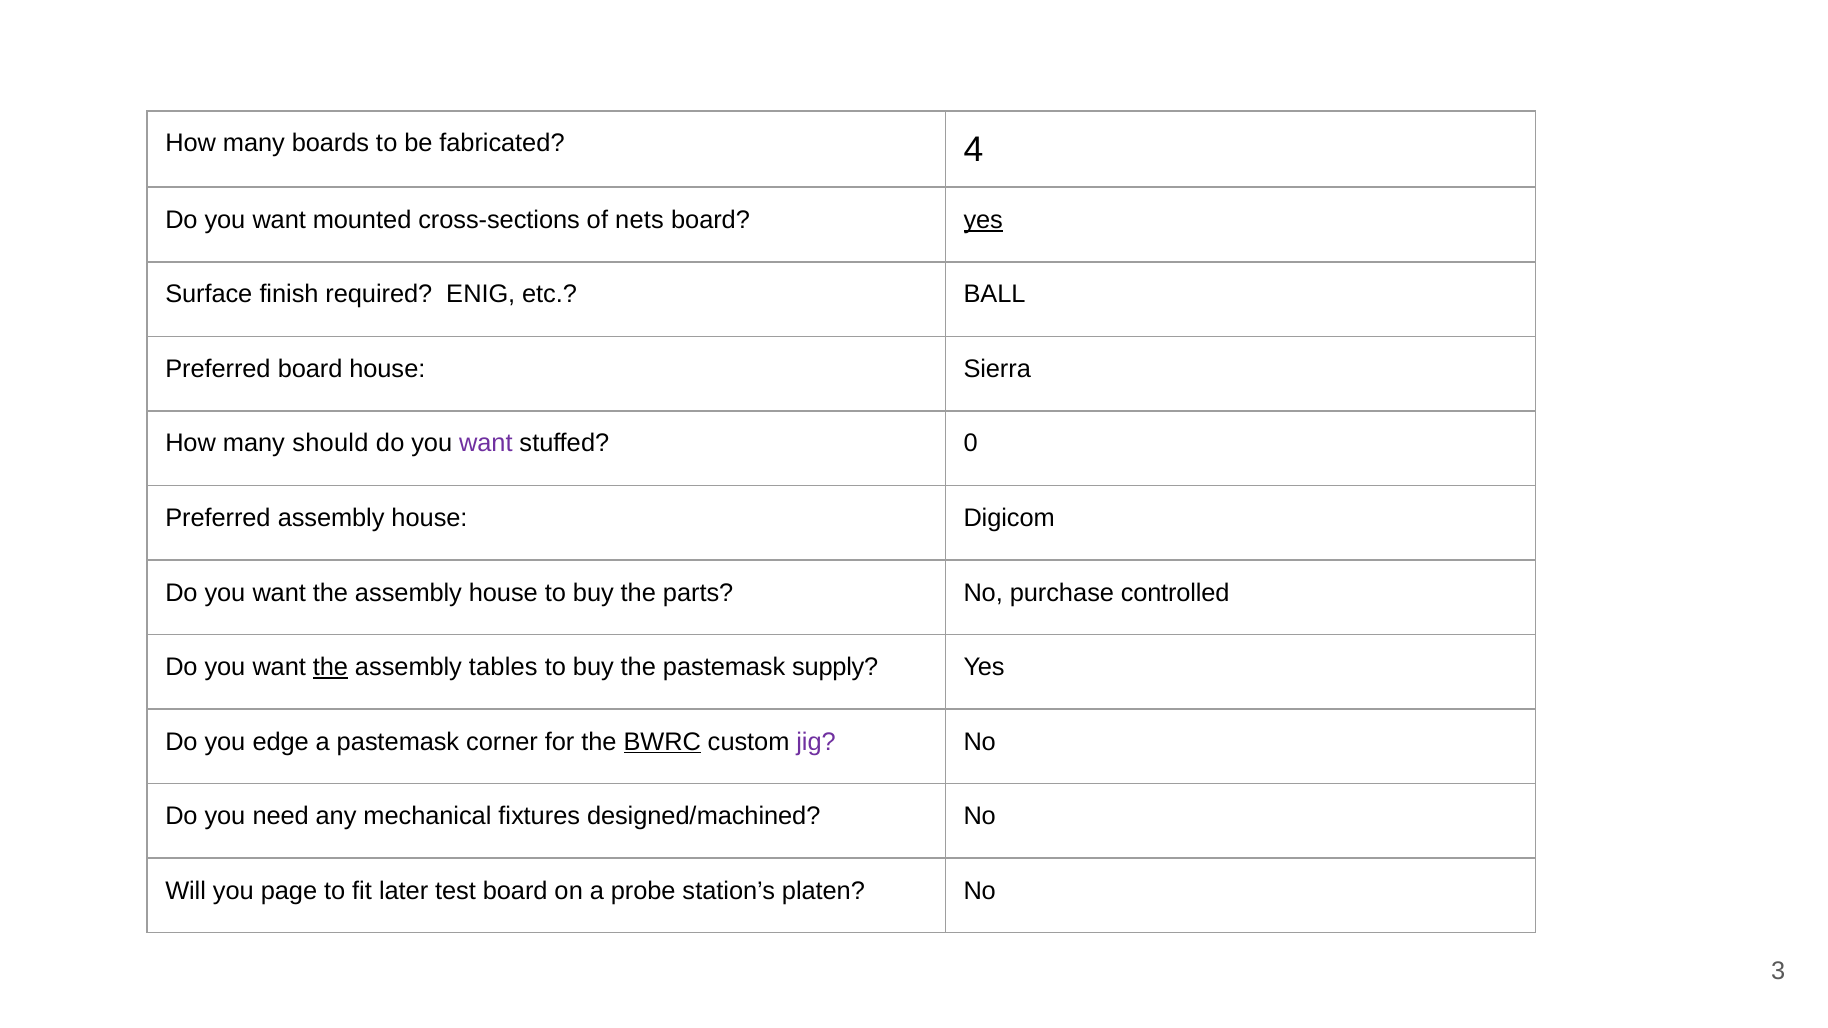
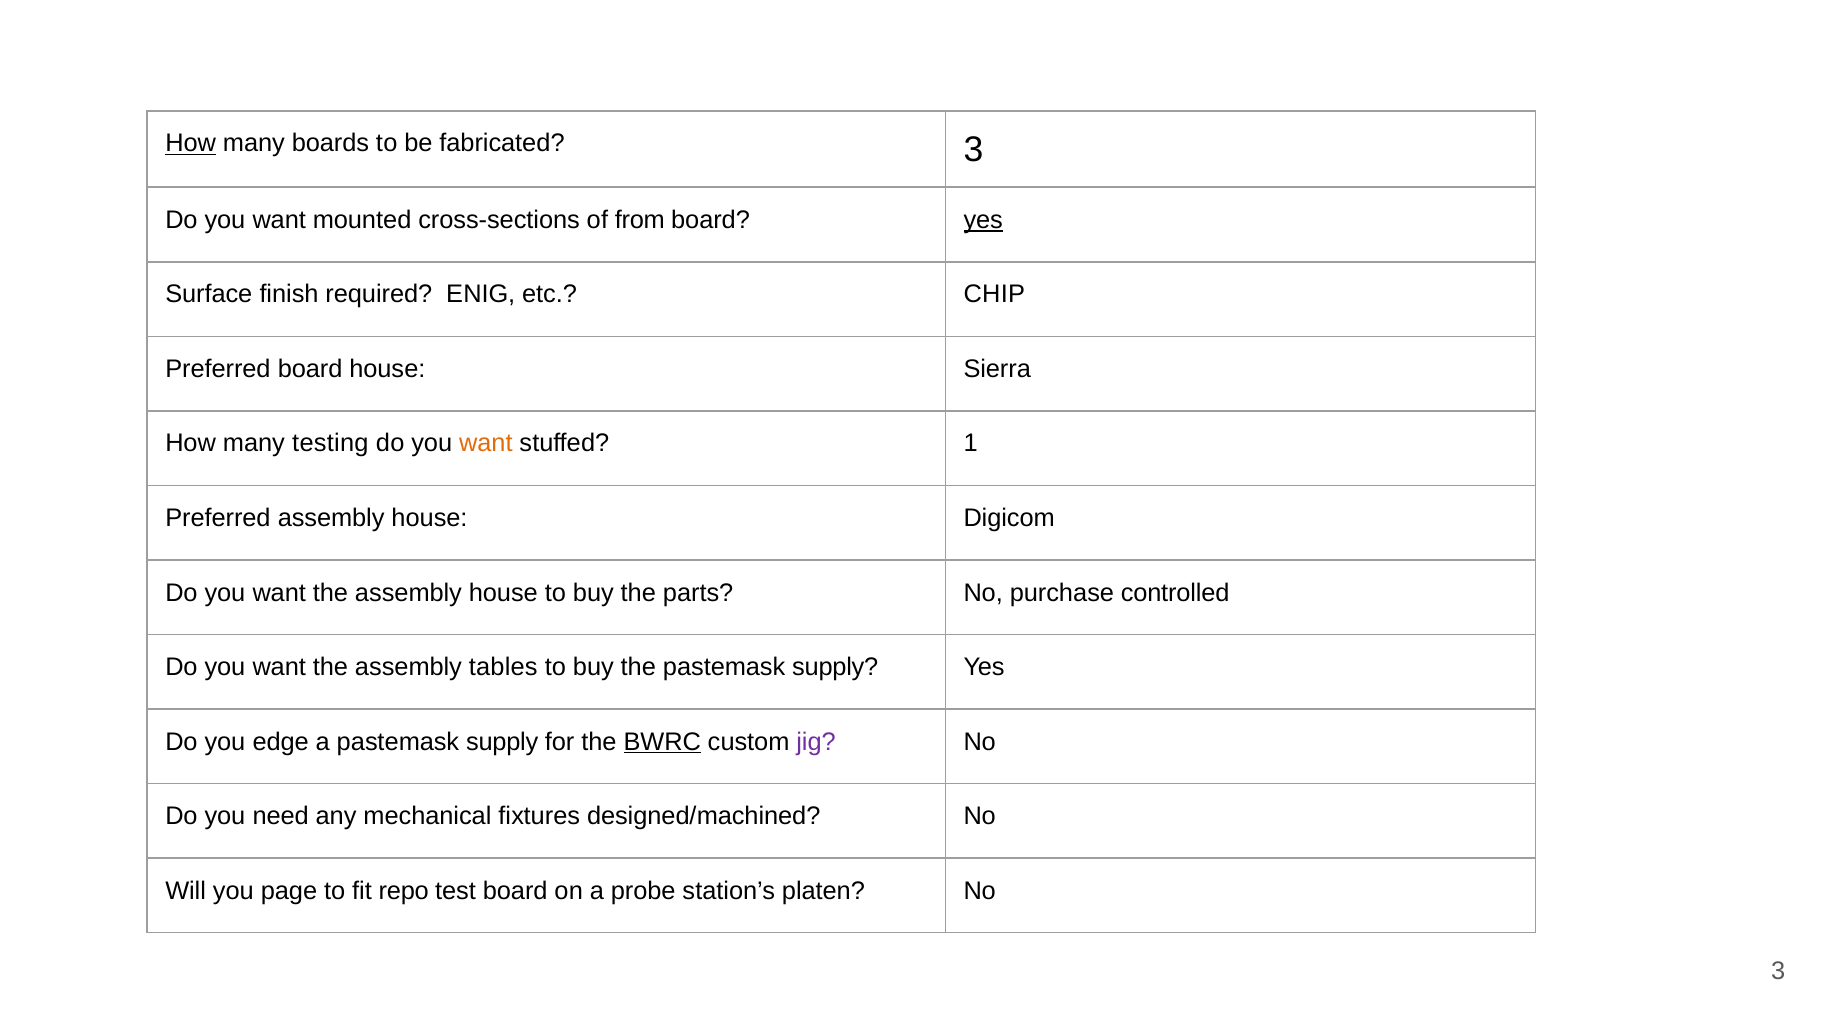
How at (191, 144) underline: none -> present
fabricated 4: 4 -> 3
nets: nets -> from
BALL: BALL -> CHIP
should: should -> testing
want at (486, 444) colour: purple -> orange
0: 0 -> 1
the at (330, 667) underline: present -> none
a pastemask corner: corner -> supply
later: later -> repo
